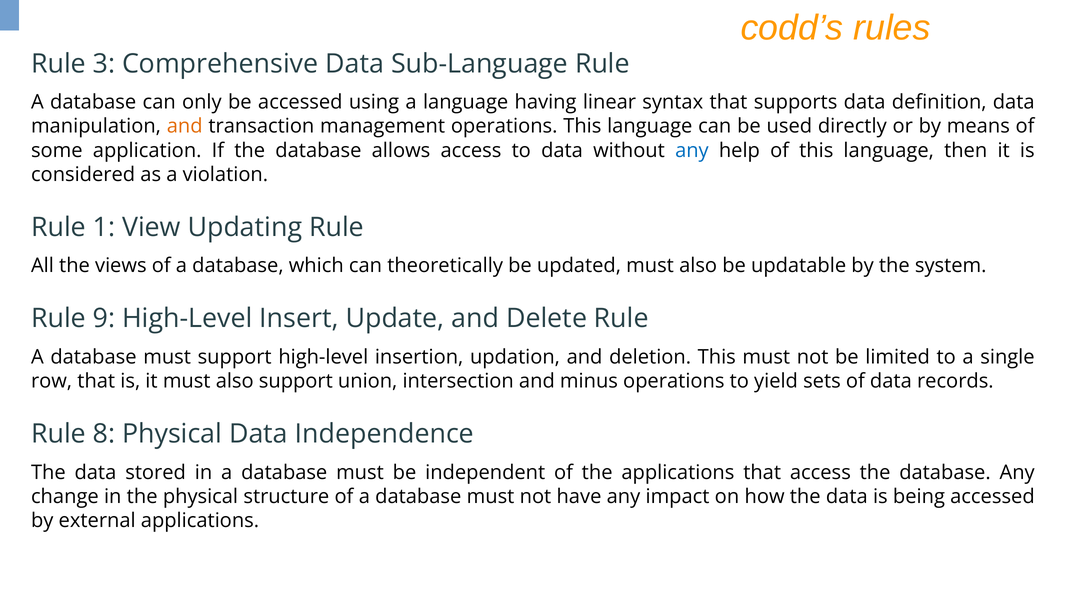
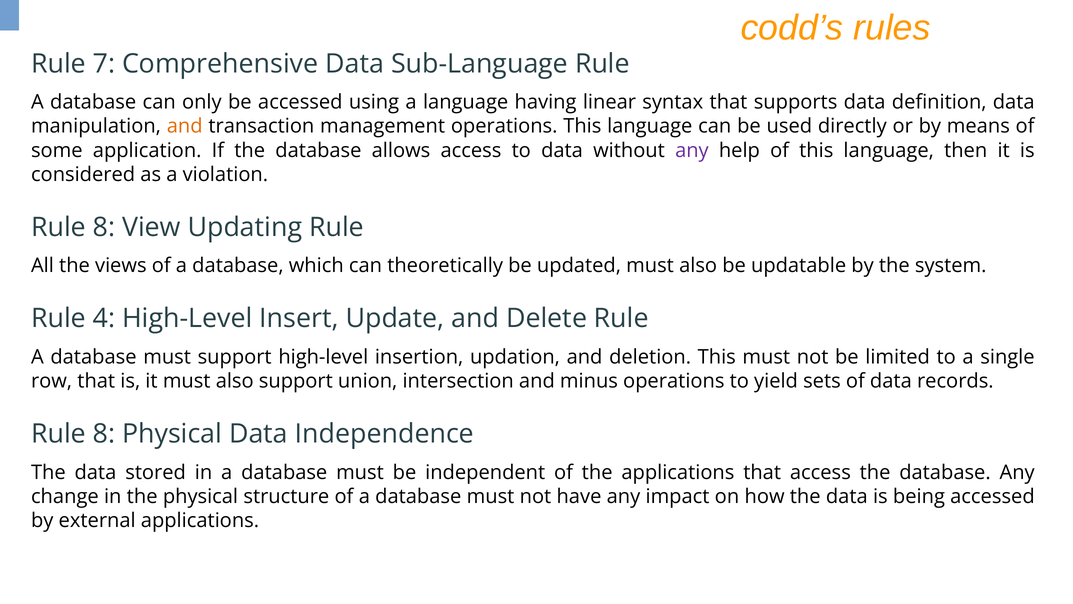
3: 3 -> 7
any at (692, 150) colour: blue -> purple
1 at (104, 227): 1 -> 8
9: 9 -> 4
